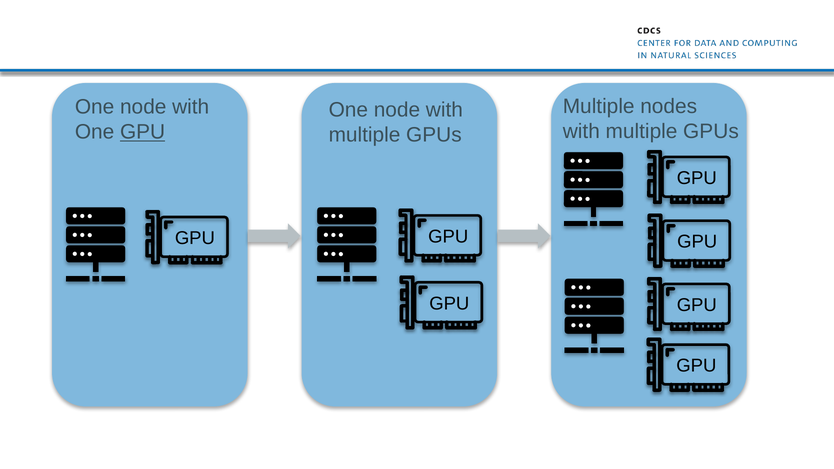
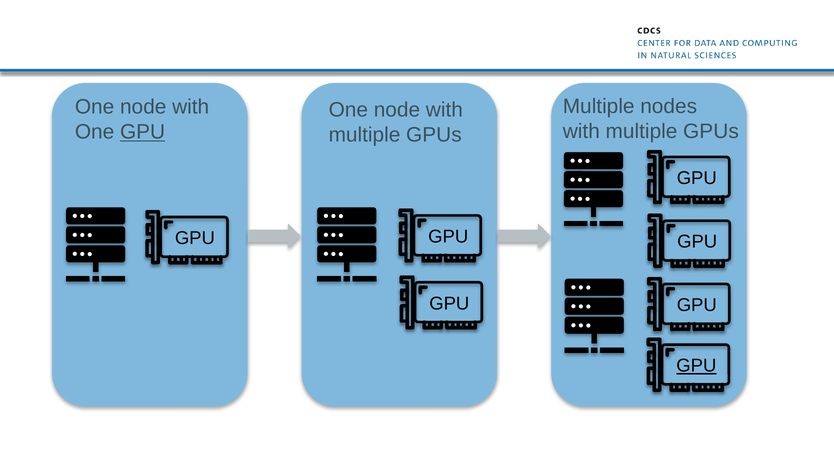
GPU at (696, 366) underline: none -> present
